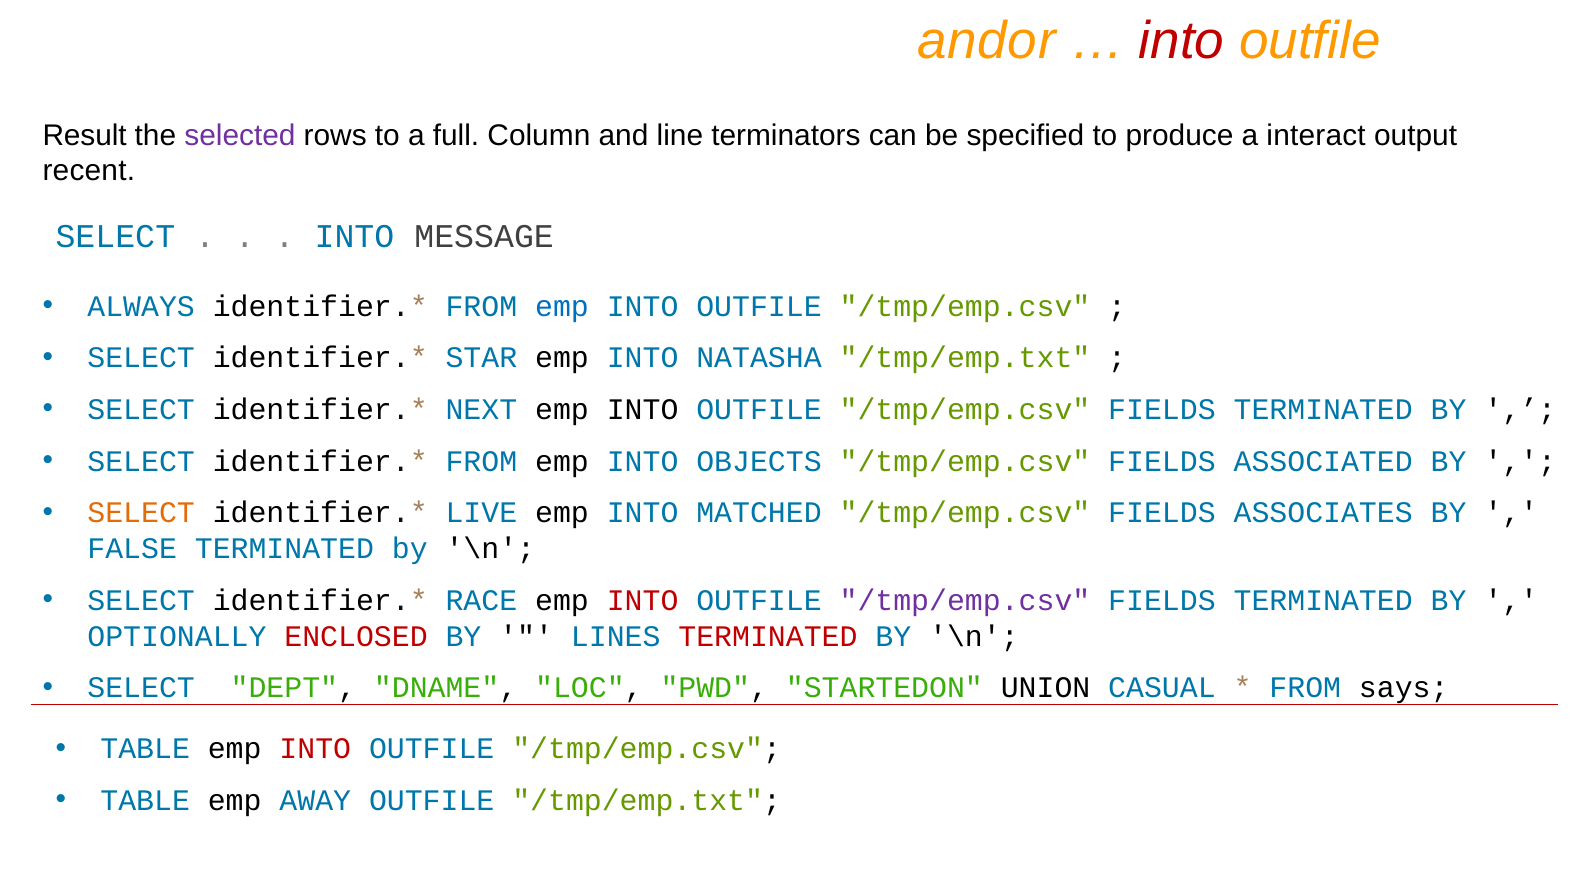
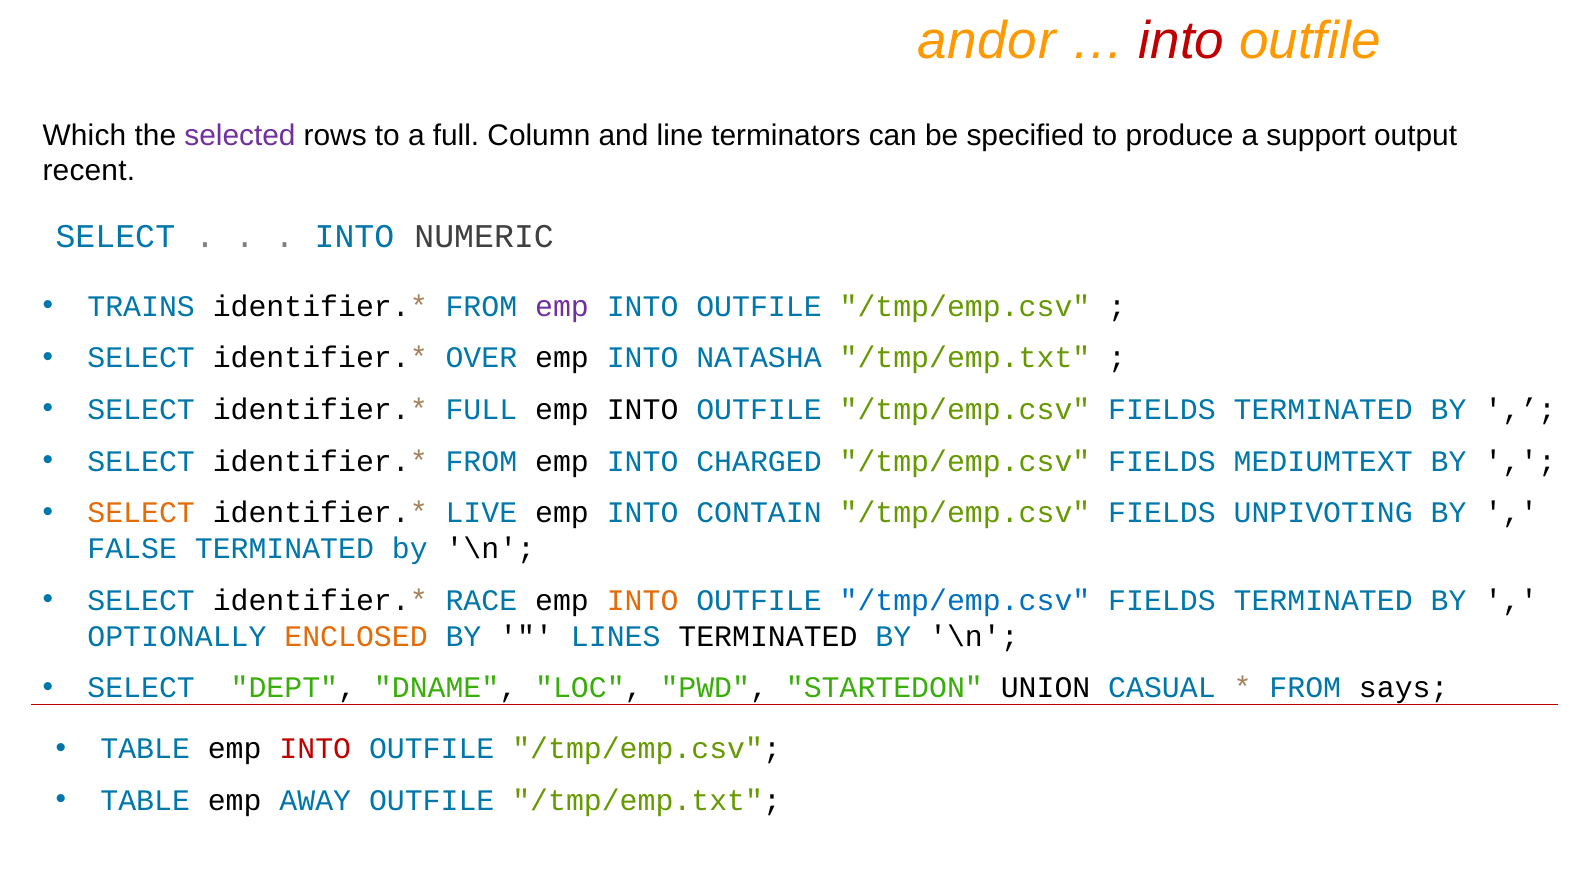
Result: Result -> Which
interact: interact -> support
MESSAGE: MESSAGE -> NUMERIC
ALWAYS: ALWAYS -> TRAINS
emp at (562, 306) colour: blue -> purple
STAR: STAR -> OVER
NEXT at (481, 410): NEXT -> FULL
OBJECTS: OBJECTS -> CHARGED
ASSOCIATED: ASSOCIATED -> MEDIUMTEXT
MATCHED: MATCHED -> CONTAIN
ASSOCIATES: ASSOCIATES -> UNPIVOTING
INTO at (643, 601) colour: red -> orange
/tmp/emp.csv at (965, 601) colour: purple -> blue
ENCLOSED colour: red -> orange
TERMINATED at (768, 637) colour: red -> black
